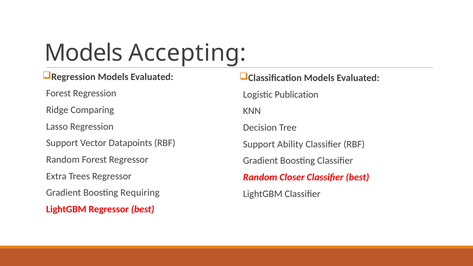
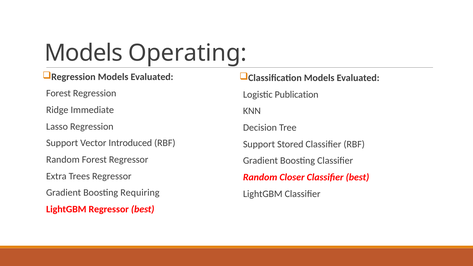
Accepting: Accepting -> Operating
Comparing: Comparing -> Immediate
Datapoints: Datapoints -> Introduced
Ability: Ability -> Stored
